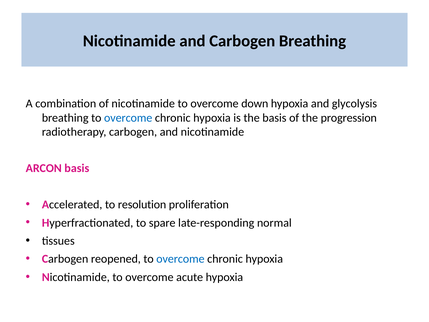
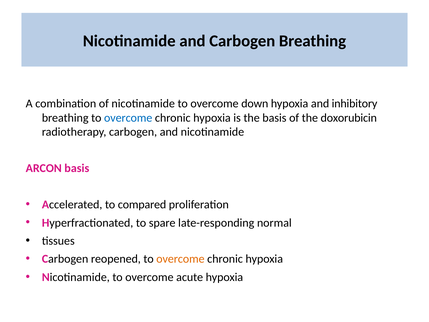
glycolysis: glycolysis -> inhibitory
progression: progression -> doxorubicin
resolution: resolution -> compared
overcome at (180, 259) colour: blue -> orange
